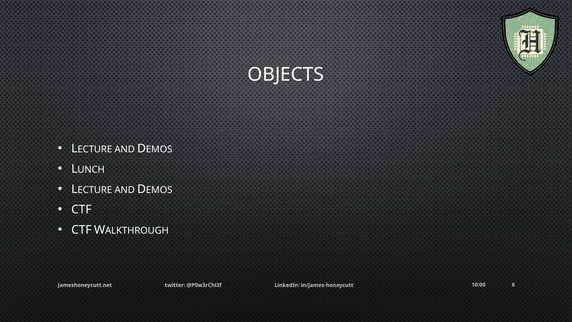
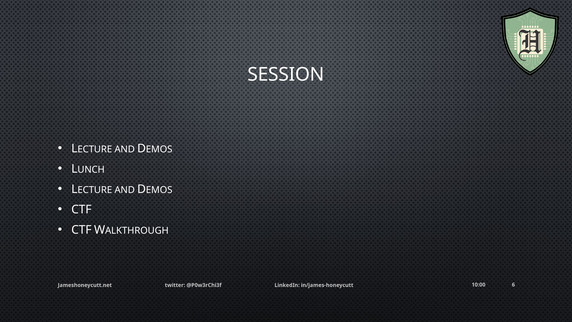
OBJECTS: OBJECTS -> SESSION
